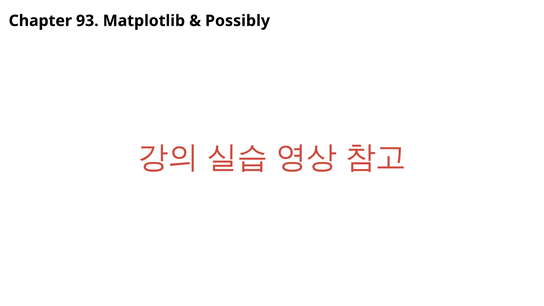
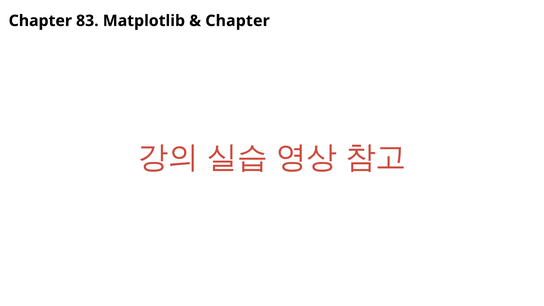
93: 93 -> 83
Possibly at (238, 21): Possibly -> Chapter
